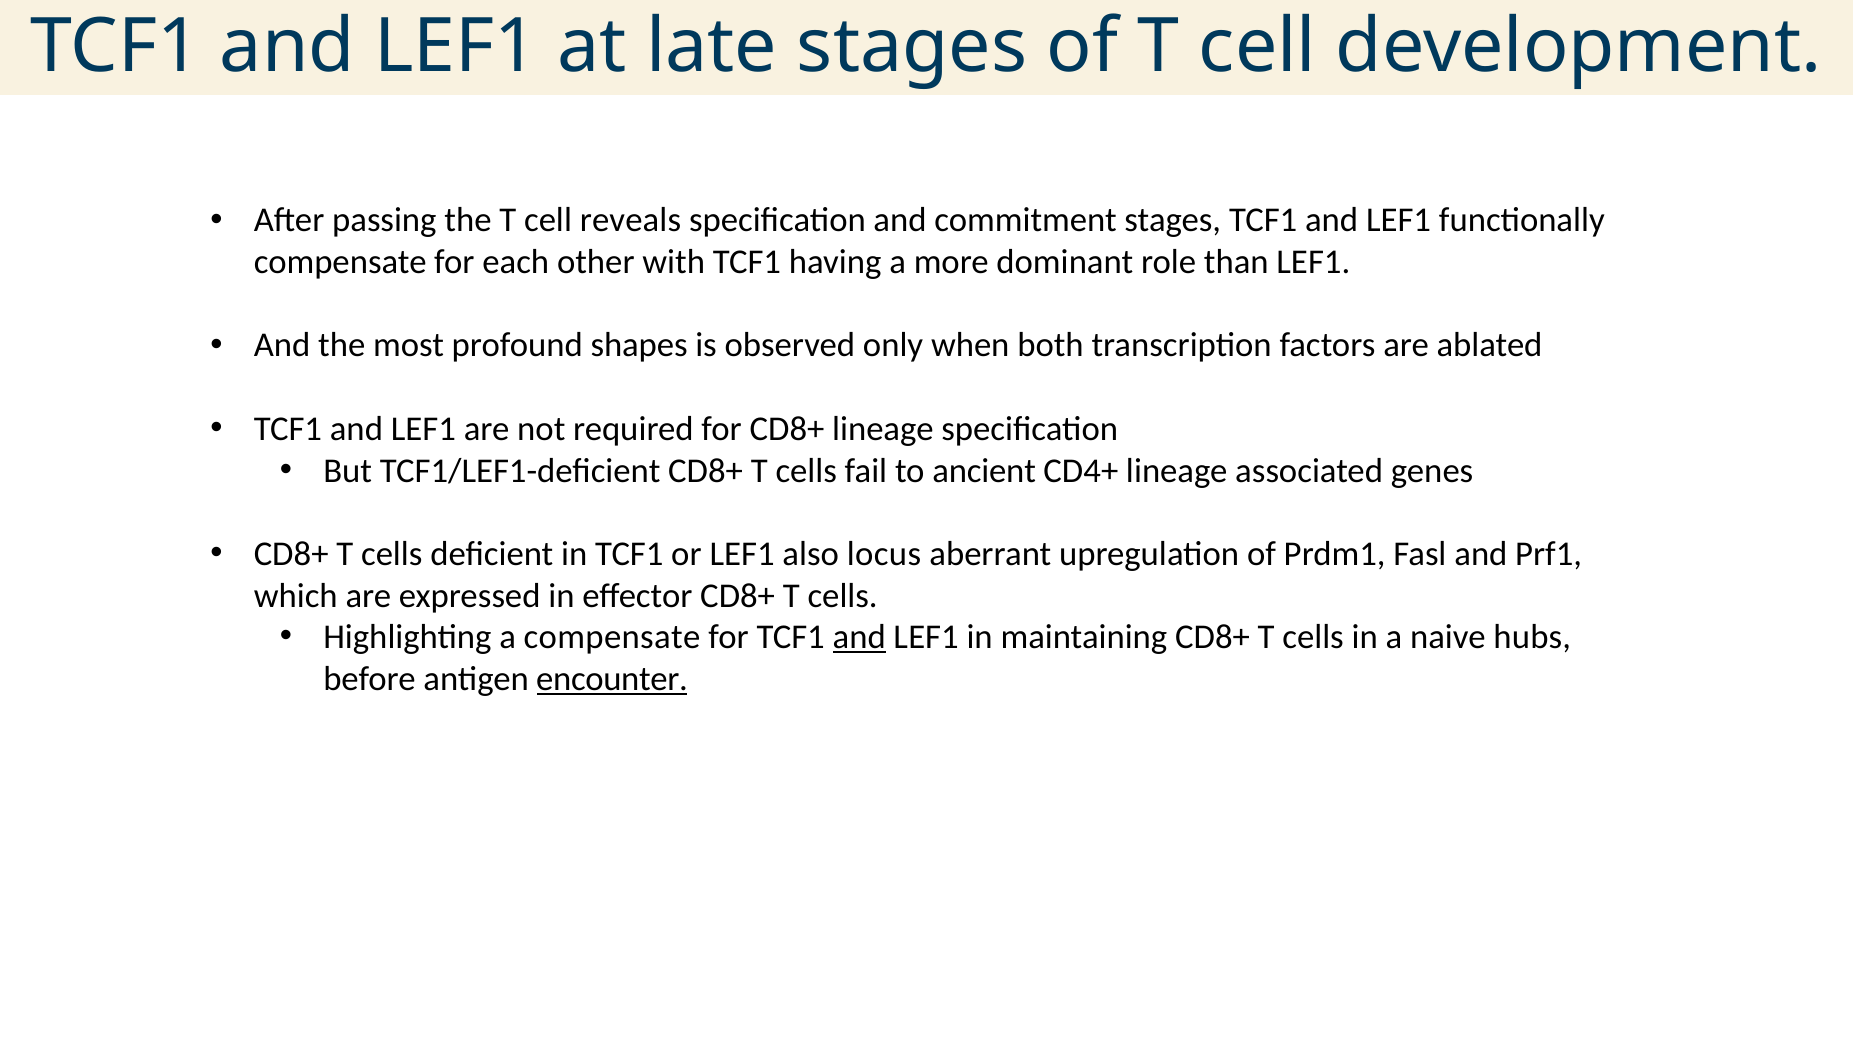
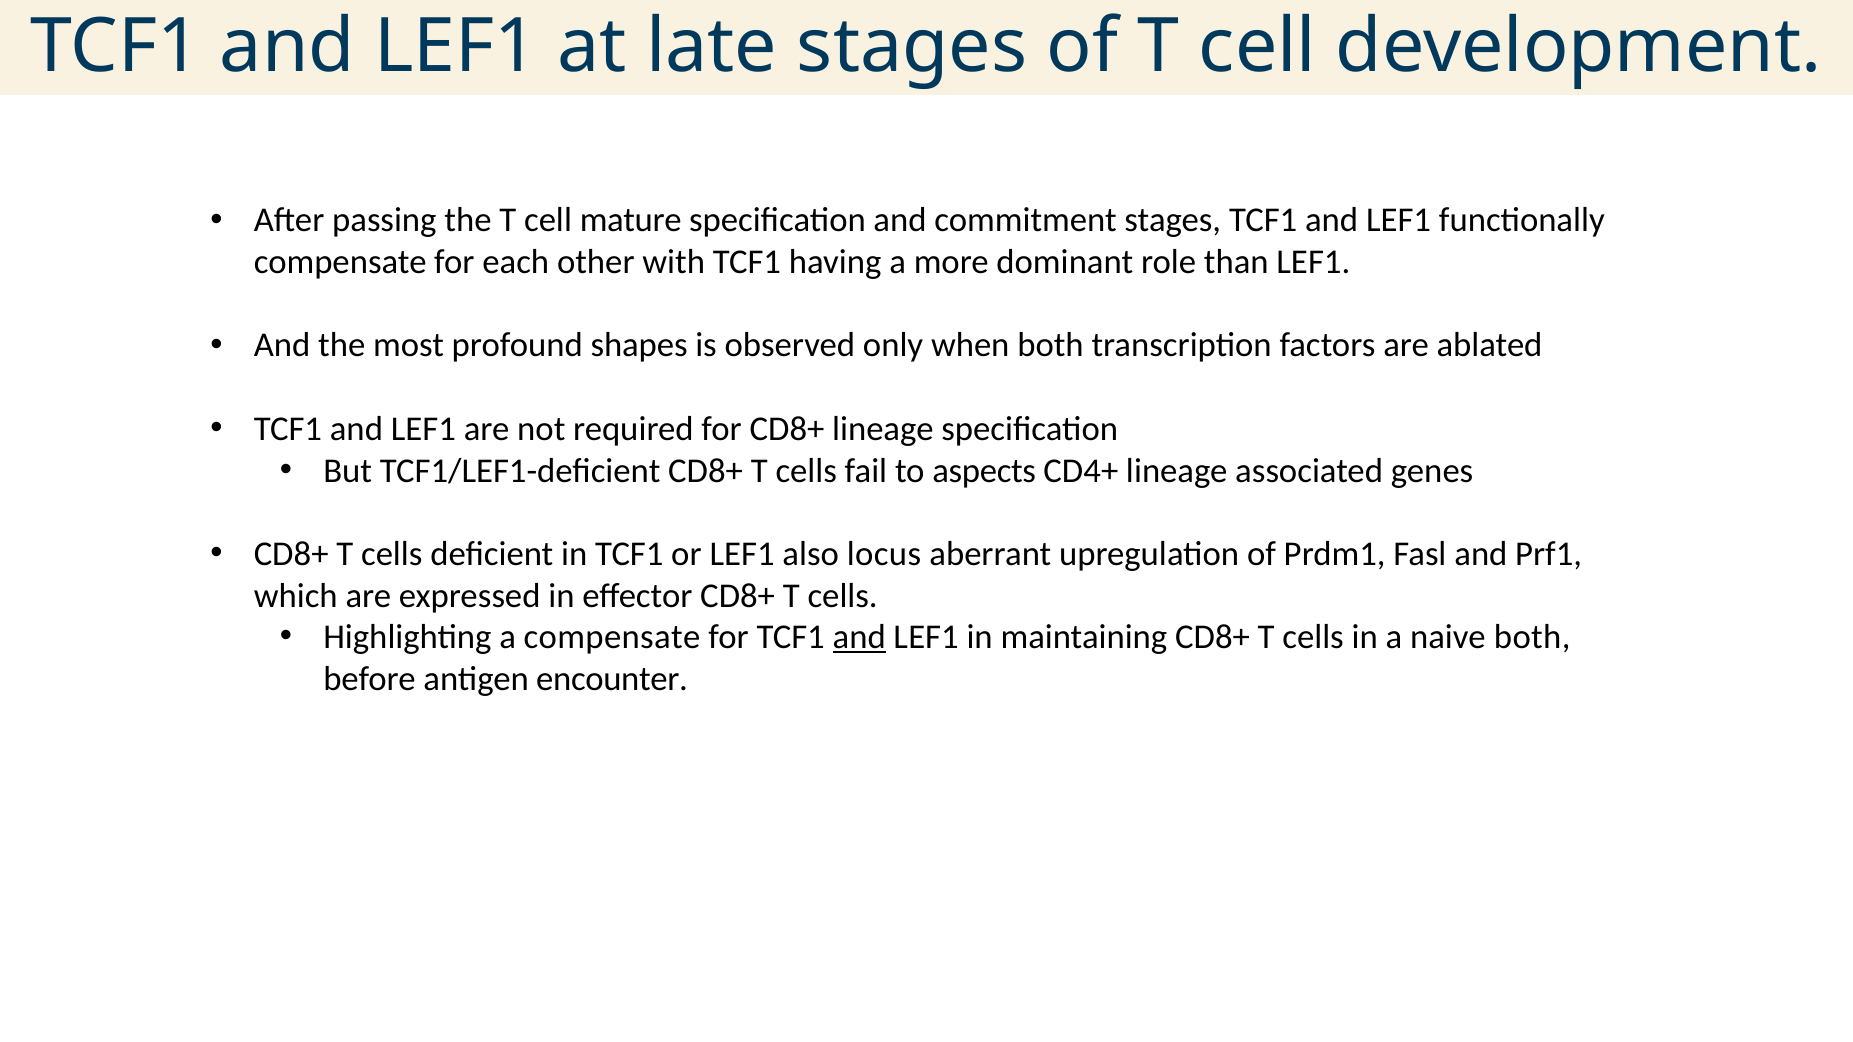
reveals: reveals -> mature
ancient: ancient -> aspects
naive hubs: hubs -> both
encounter underline: present -> none
